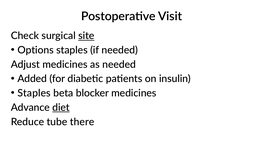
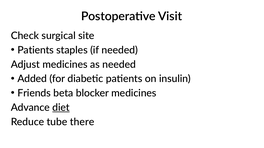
site underline: present -> none
Options at (36, 50): Options -> Patients
Staples at (34, 93): Staples -> Friends
